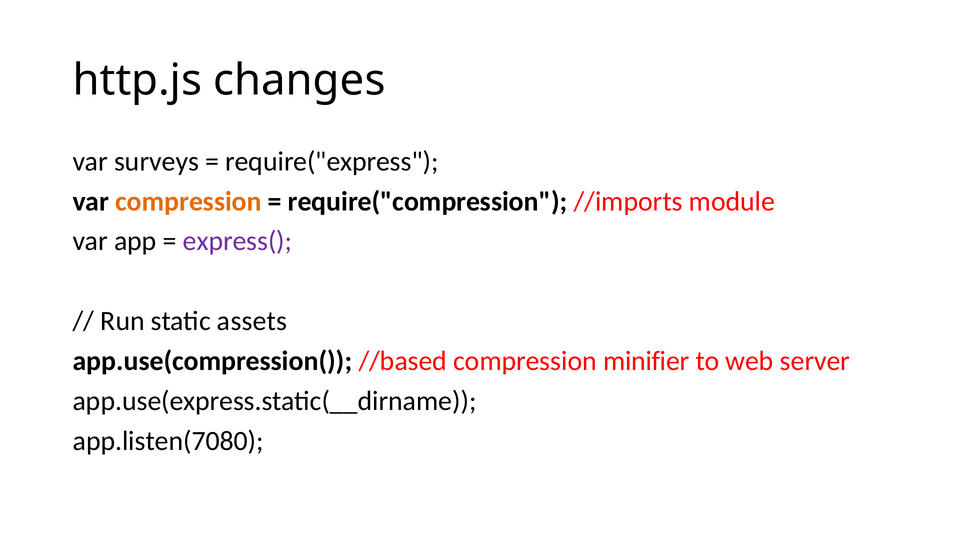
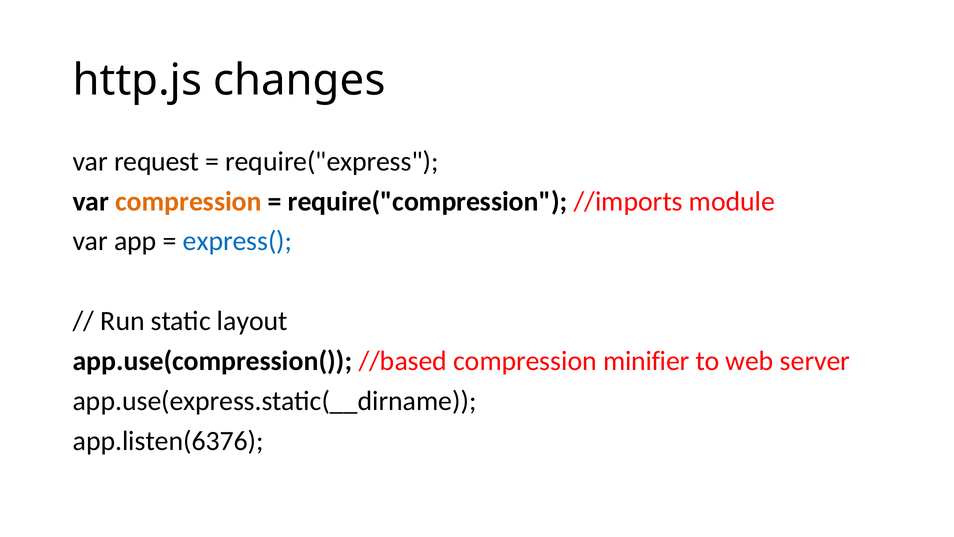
surveys: surveys -> request
express( colour: purple -> blue
assets: assets -> layout
app.listen(7080: app.listen(7080 -> app.listen(6376
